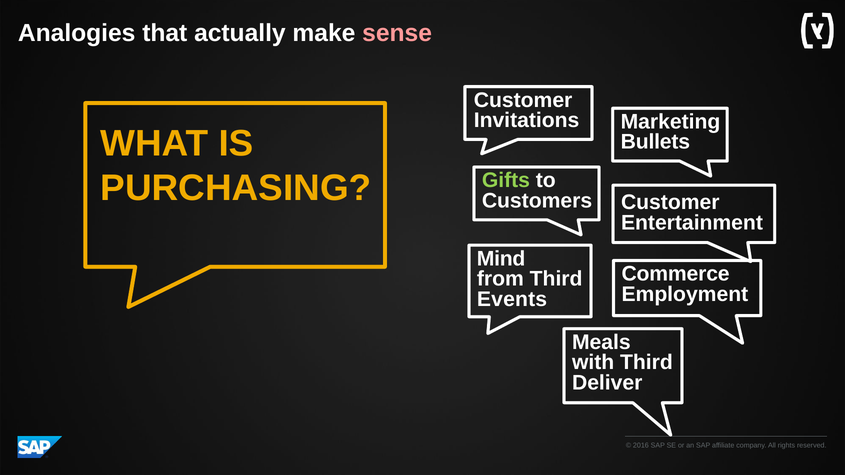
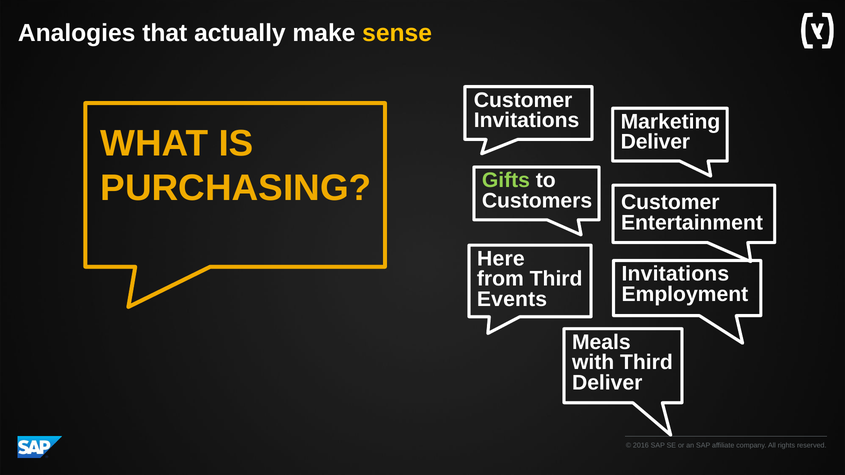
sense colour: pink -> yellow
Bullets at (655, 142): Bullets -> Deliver
Mind: Mind -> Here
Commerce at (676, 274): Commerce -> Invitations
